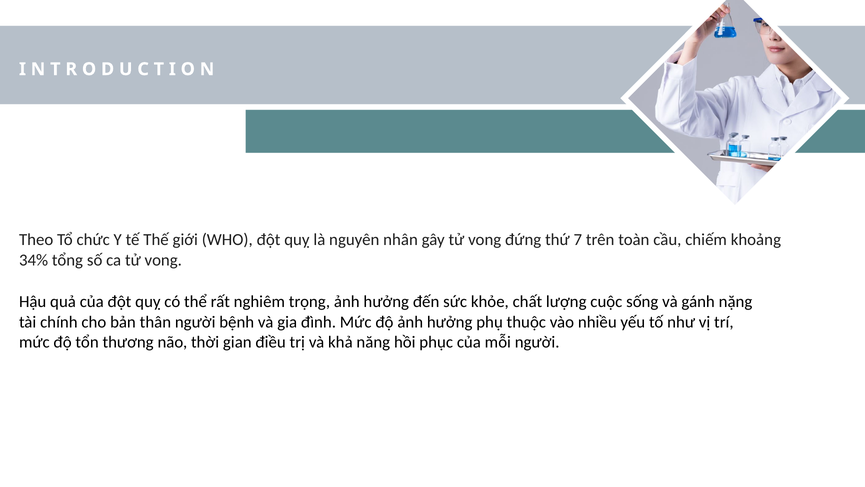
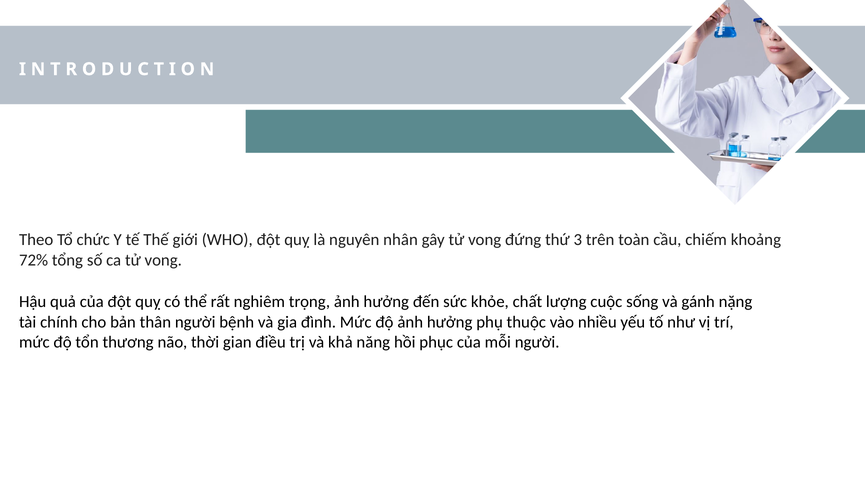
7: 7 -> 3
34%: 34% -> 72%
